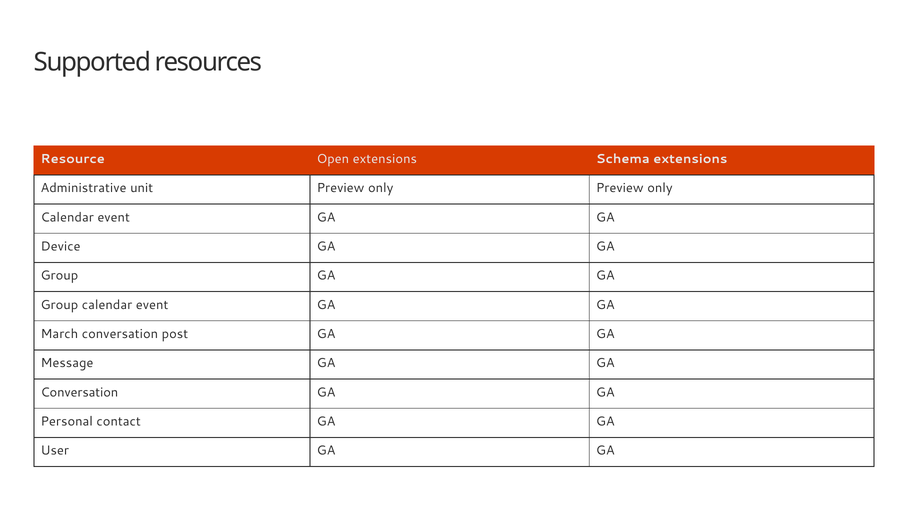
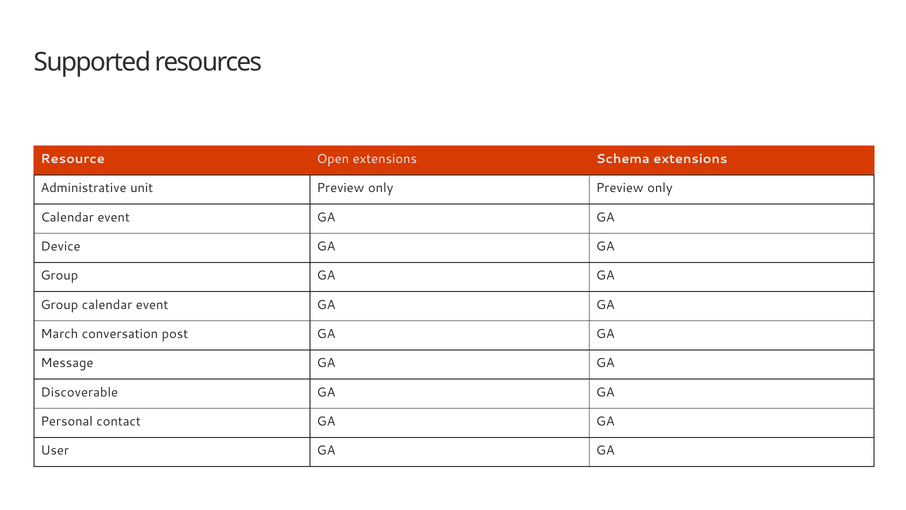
Conversation at (79, 392): Conversation -> Discoverable
